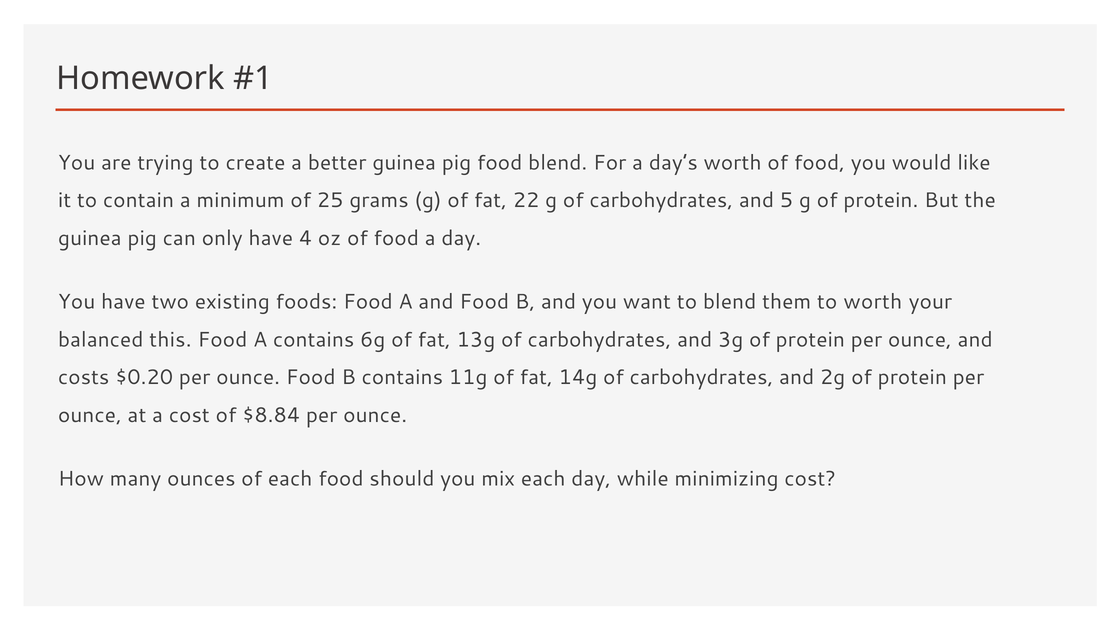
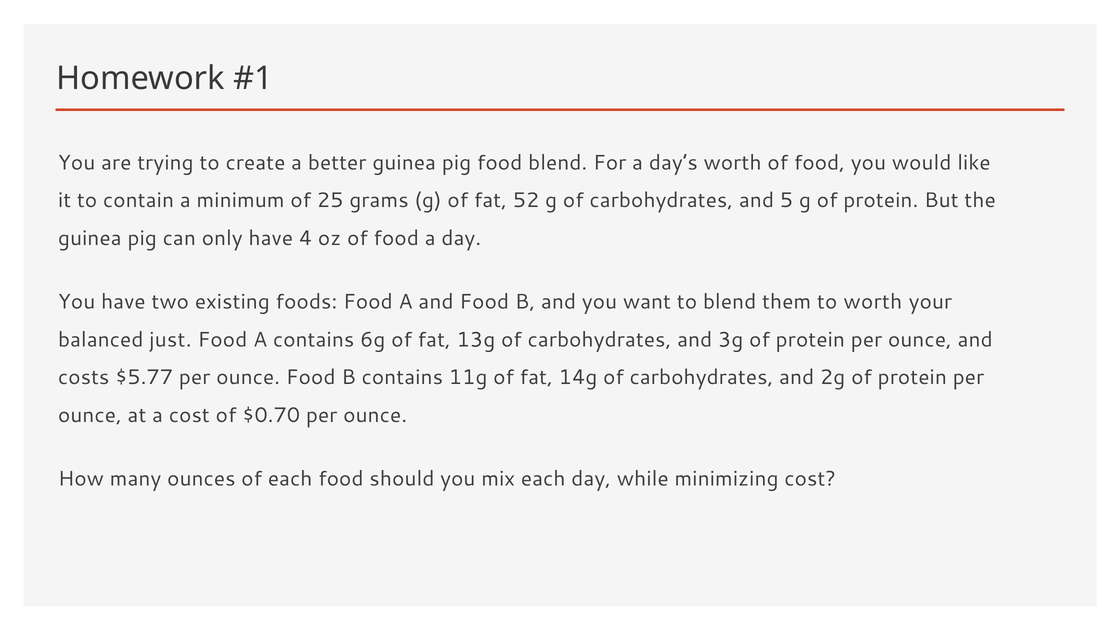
22: 22 -> 52
this: this -> just
$0.20: $0.20 -> $5.77
$8.84: $8.84 -> $0.70
